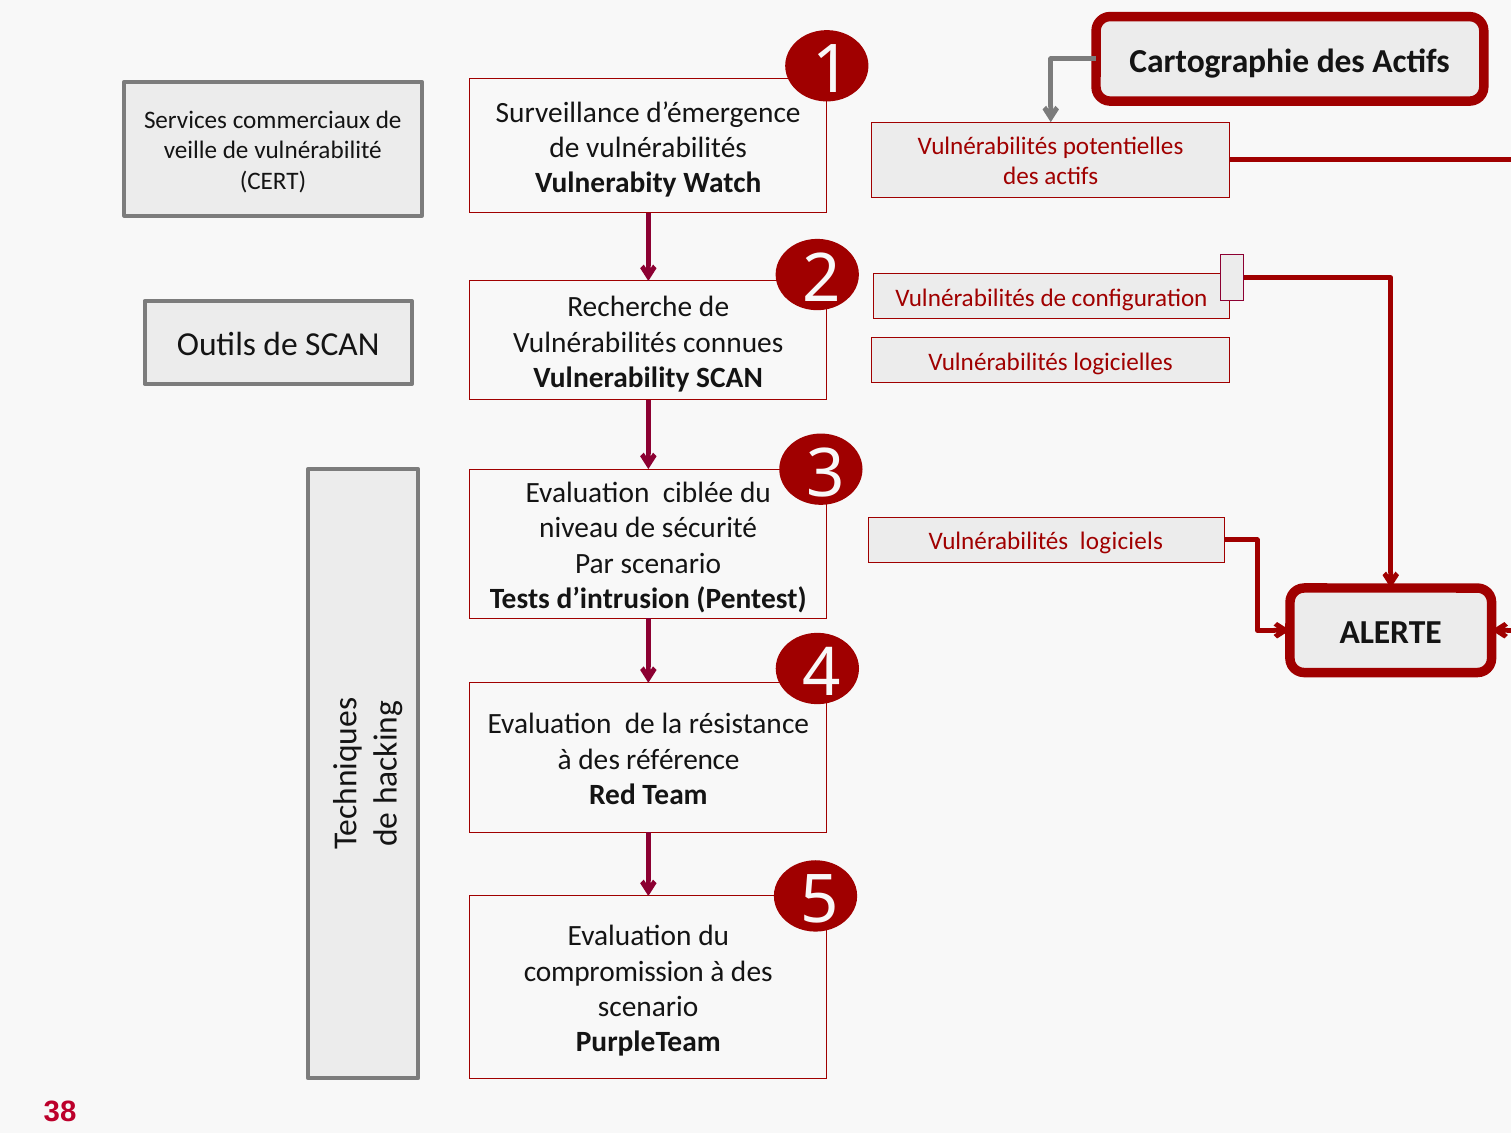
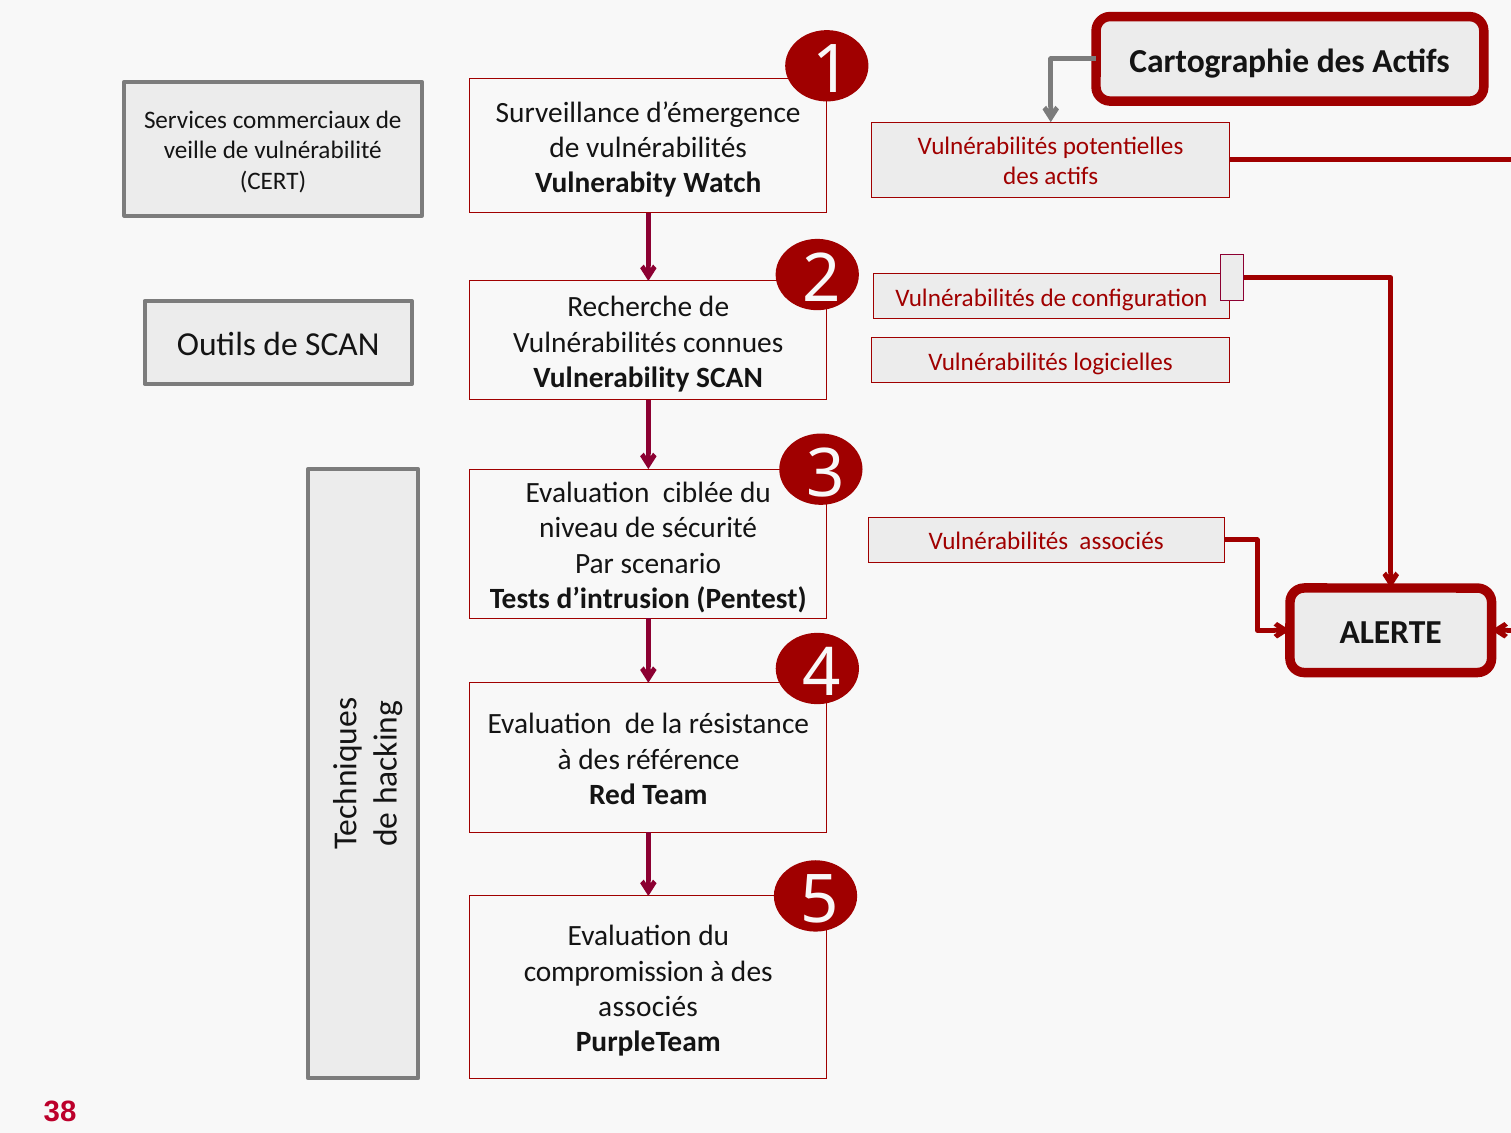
Vulnérabilités logiciels: logiciels -> associés
scenario at (648, 1007): scenario -> associés
